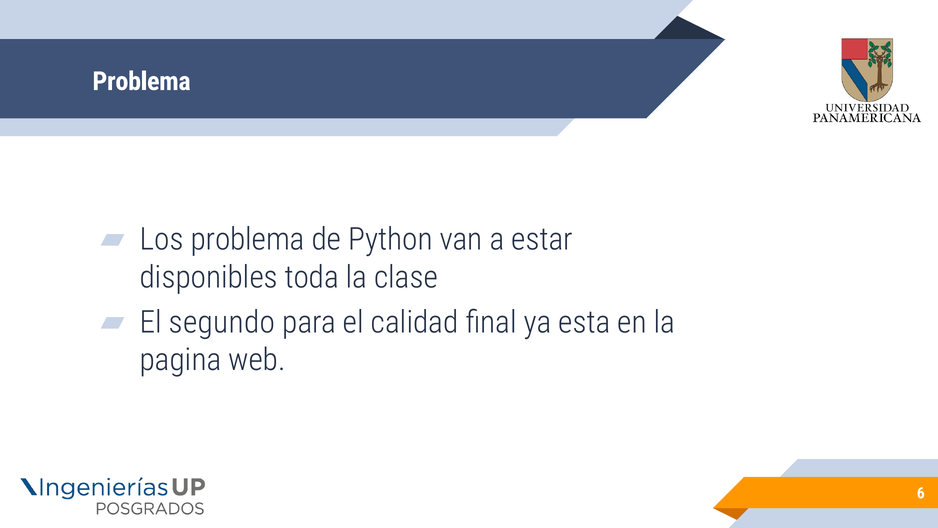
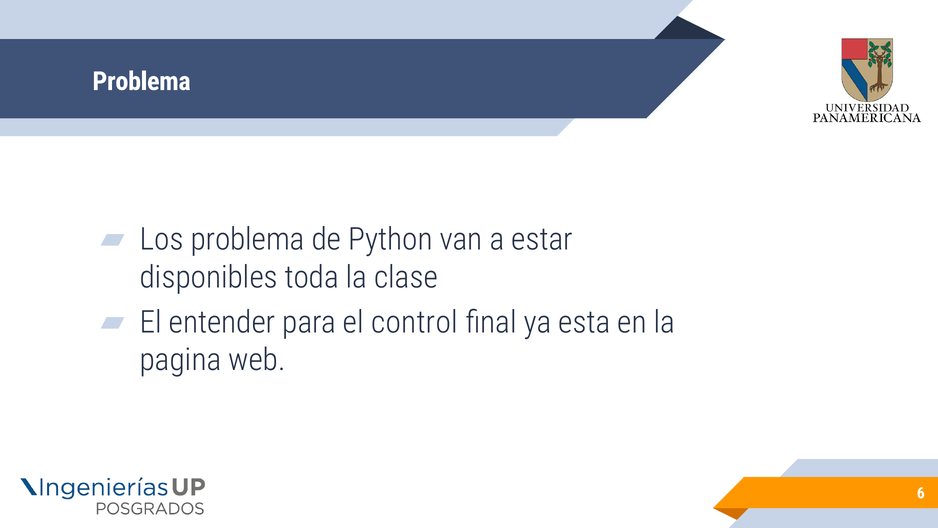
segundo: segundo -> entender
calidad: calidad -> control
